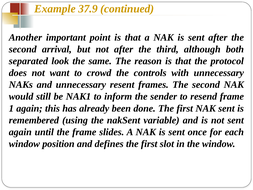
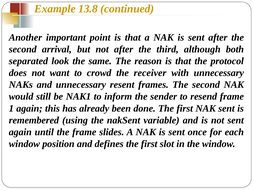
37.9: 37.9 -> 13.8
controls: controls -> receiver
